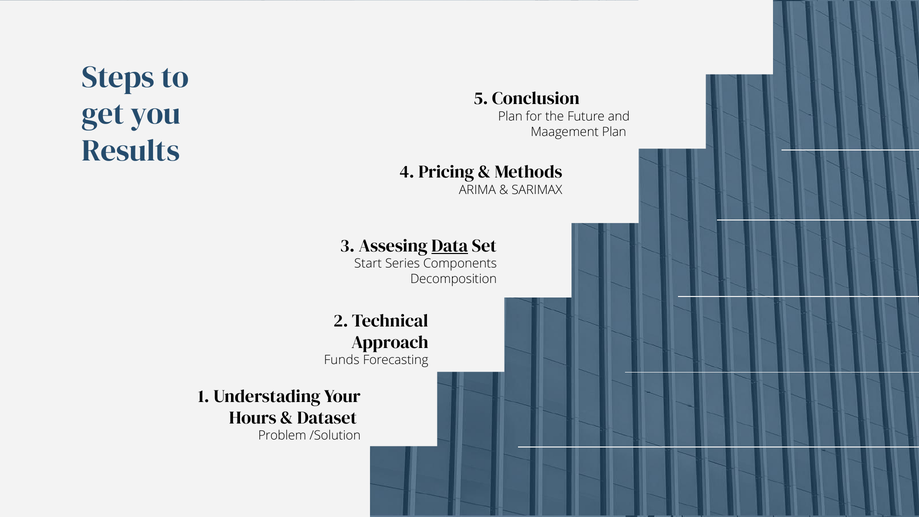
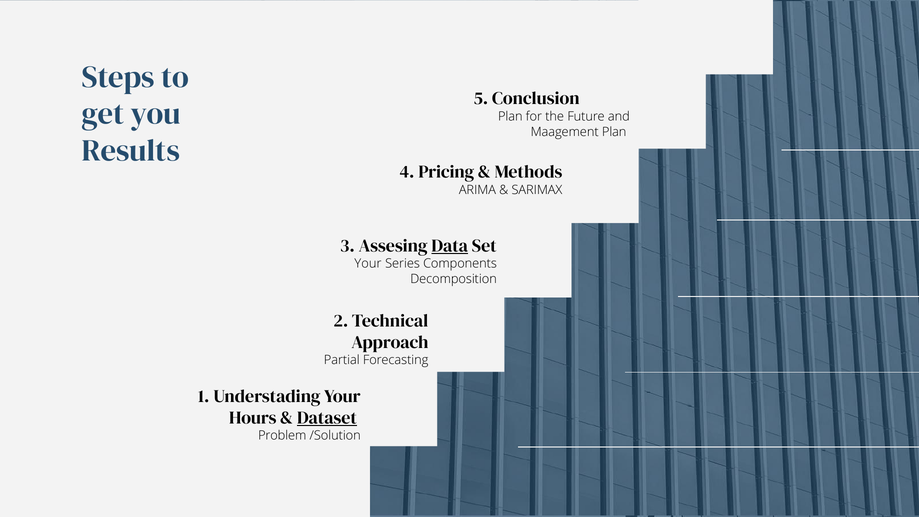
Start at (368, 264): Start -> Your
Funds: Funds -> Partial
Dataset underline: none -> present
